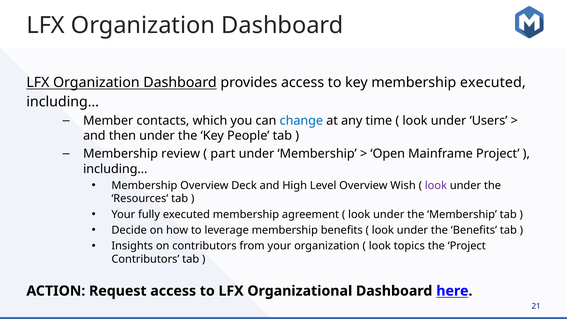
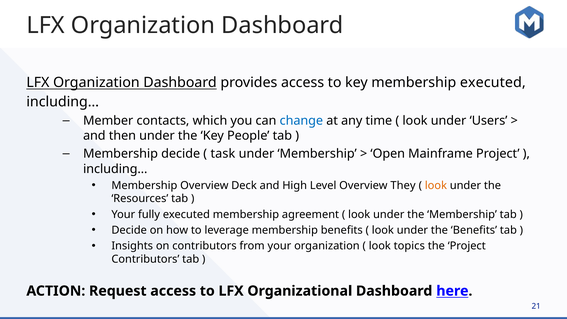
Membership review: review -> decide
part: part -> task
Wish: Wish -> They
look at (436, 185) colour: purple -> orange
